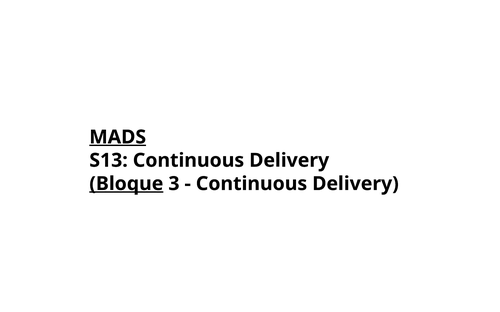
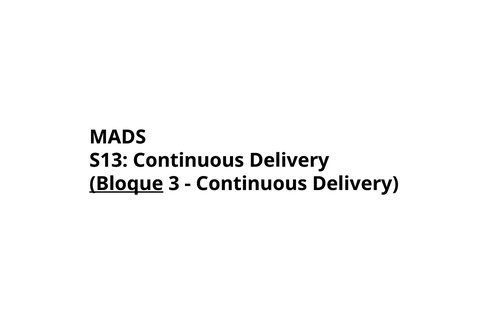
MADS underline: present -> none
